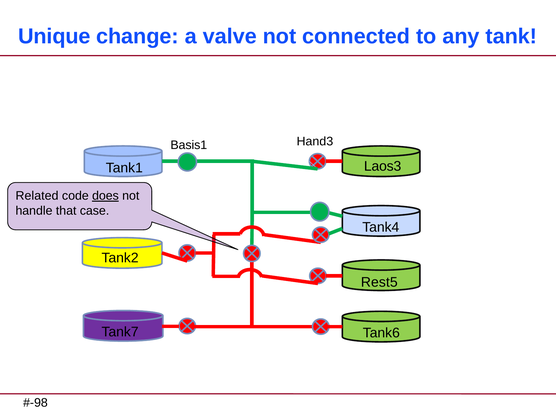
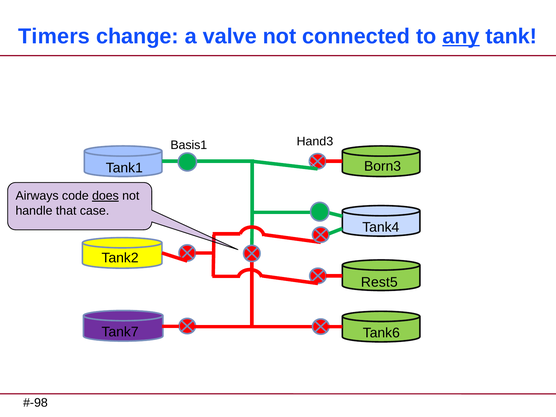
Unique: Unique -> Timers
any underline: none -> present
Laos3: Laos3 -> Born3
Related: Related -> Airways
